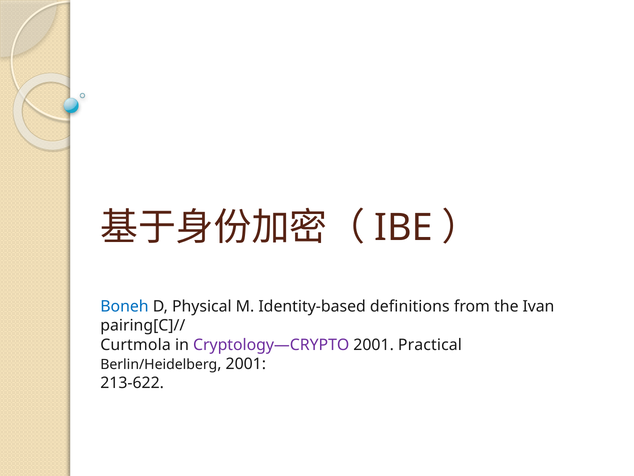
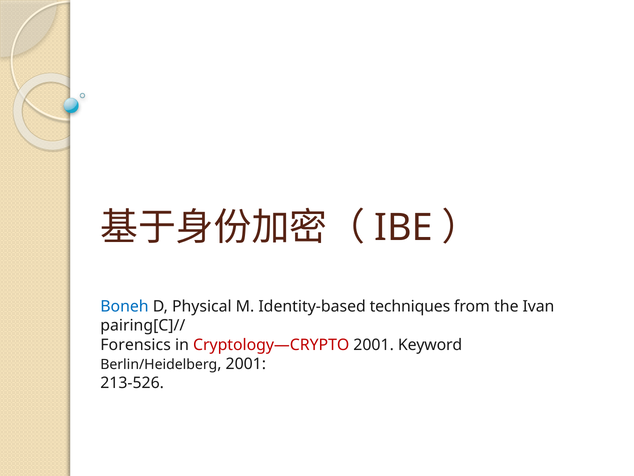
definitions: definitions -> techniques
Curtmola: Curtmola -> Forensics
Cryptology—CRYPTO colour: purple -> red
Practical: Practical -> Keyword
213-622: 213-622 -> 213-526
